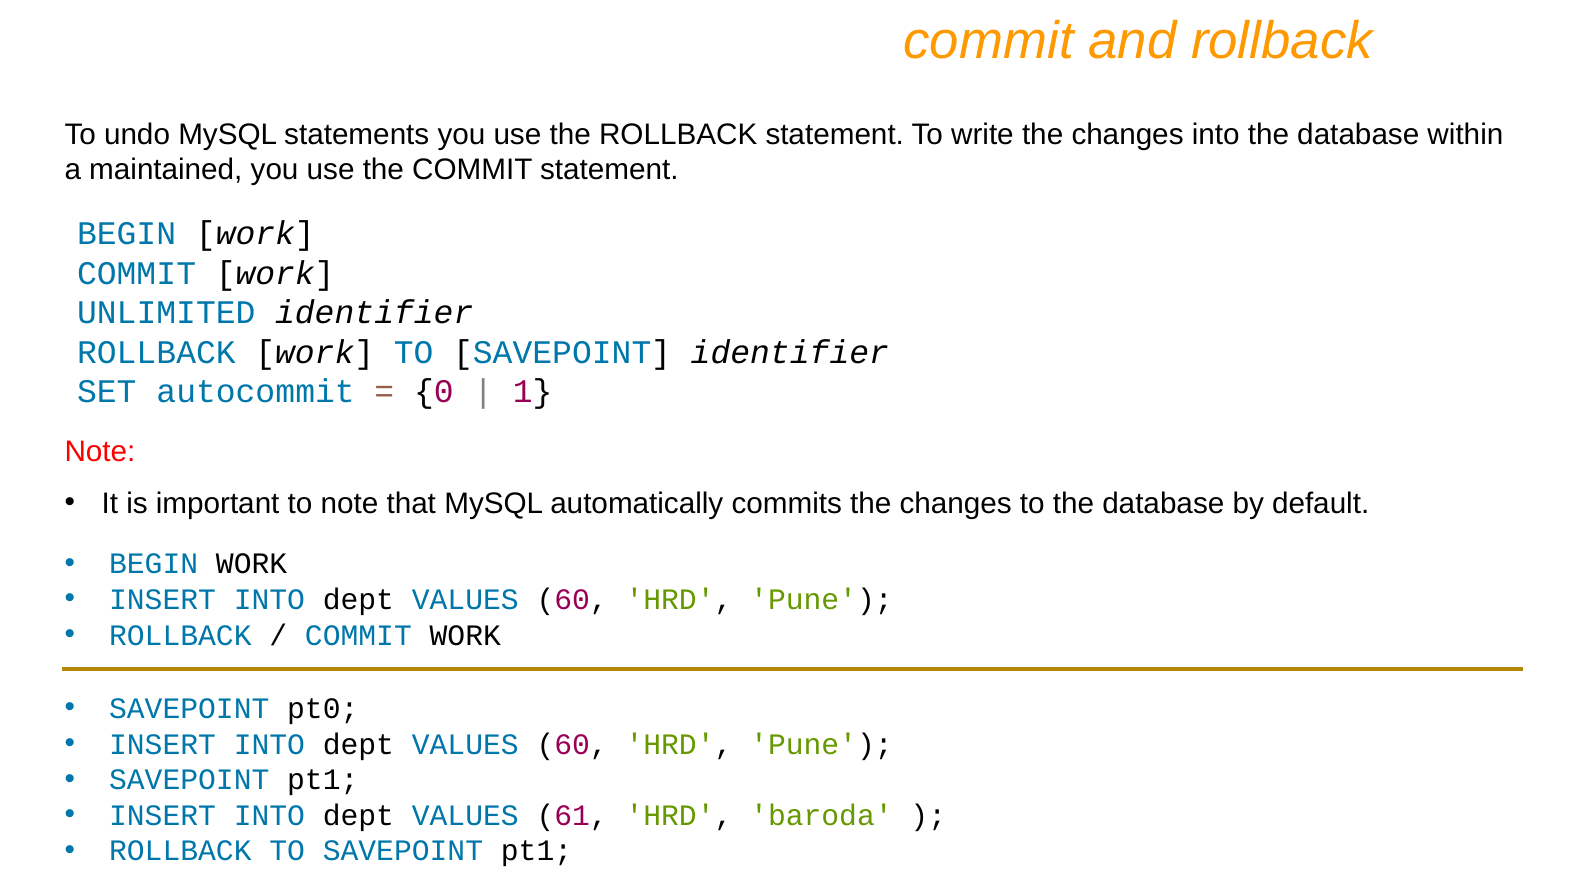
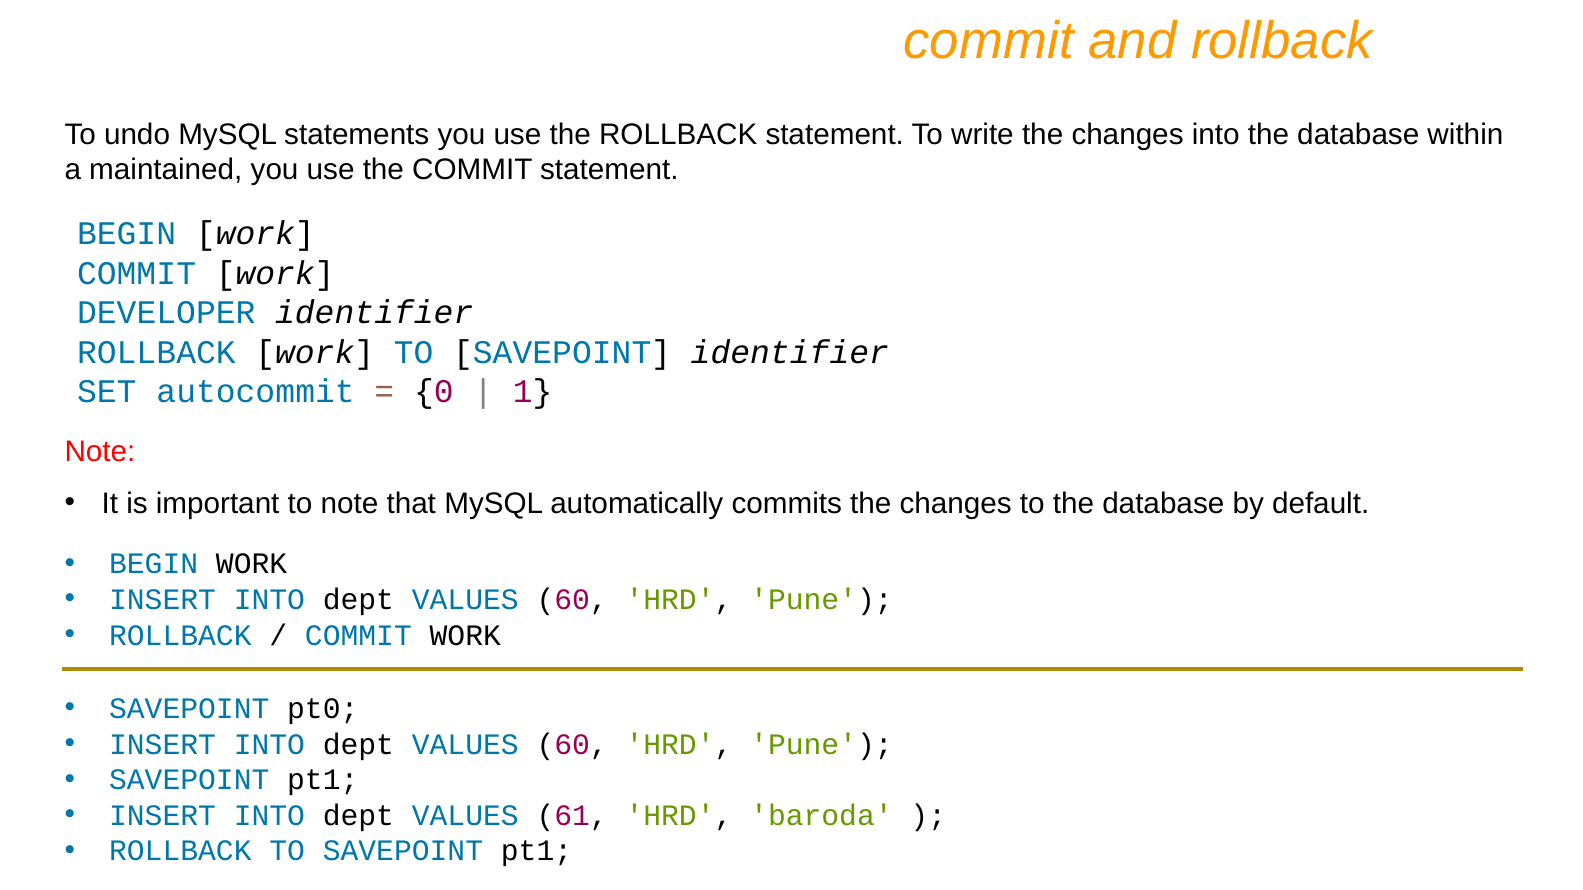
UNLIMITED: UNLIMITED -> DEVELOPER
